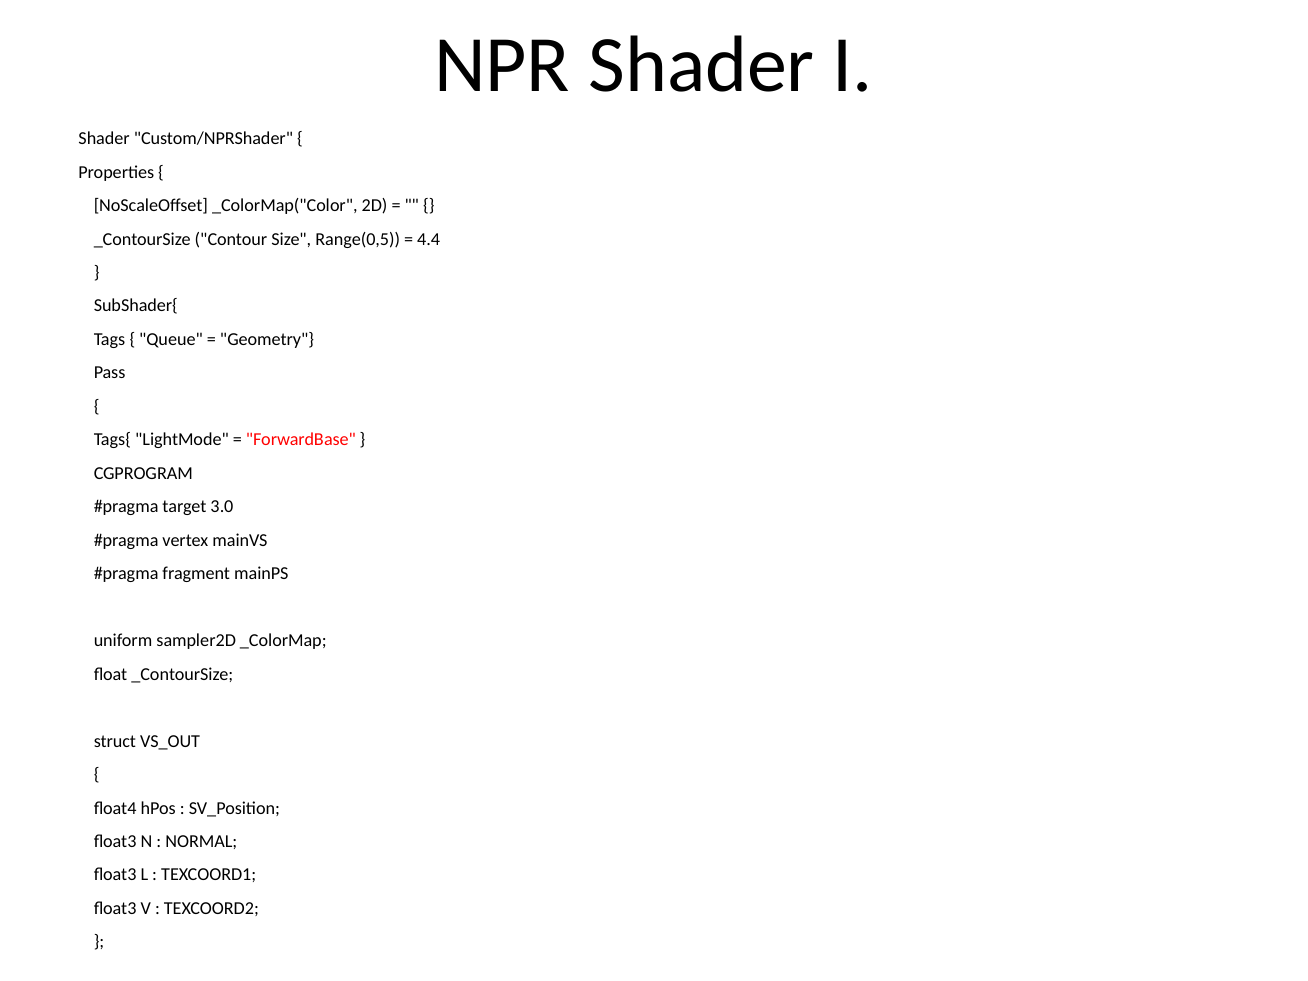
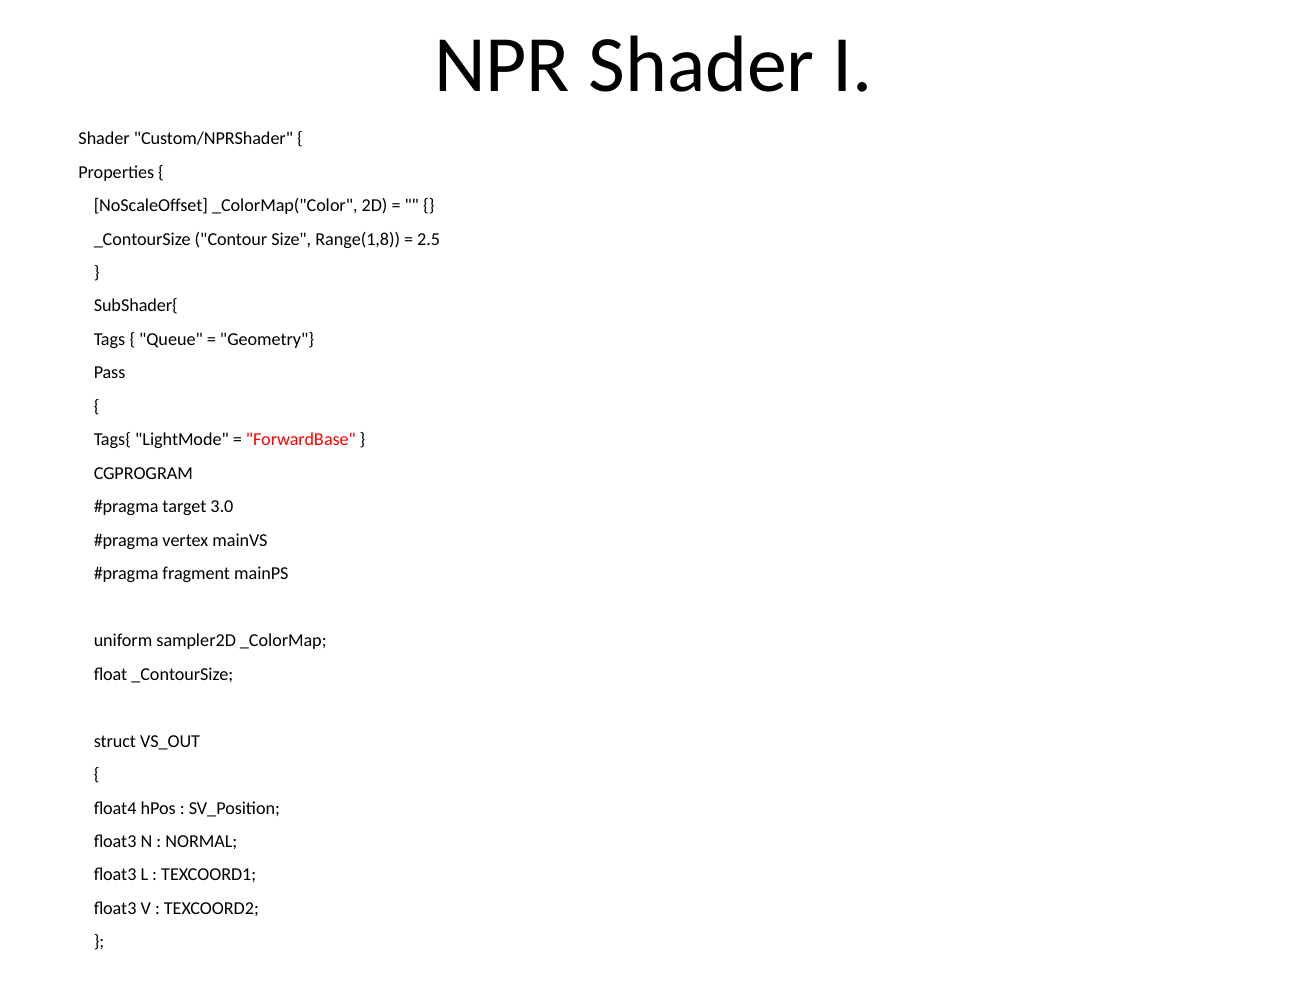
Range(0,5: Range(0,5 -> Range(1,8
4.4: 4.4 -> 2.5
